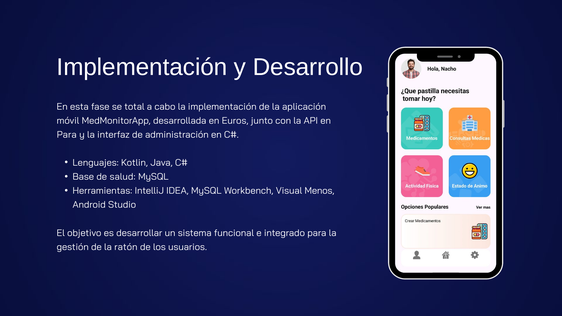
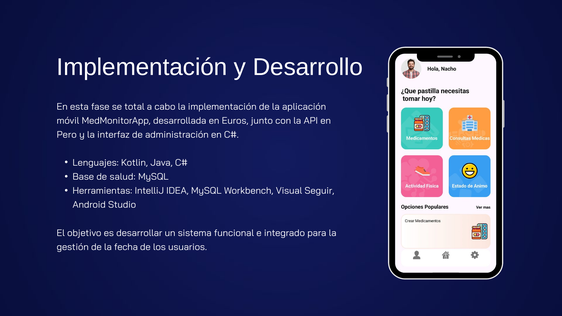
Para at (67, 135): Para -> Pero
Menos: Menos -> Seguir
ratón: ratón -> fecha
